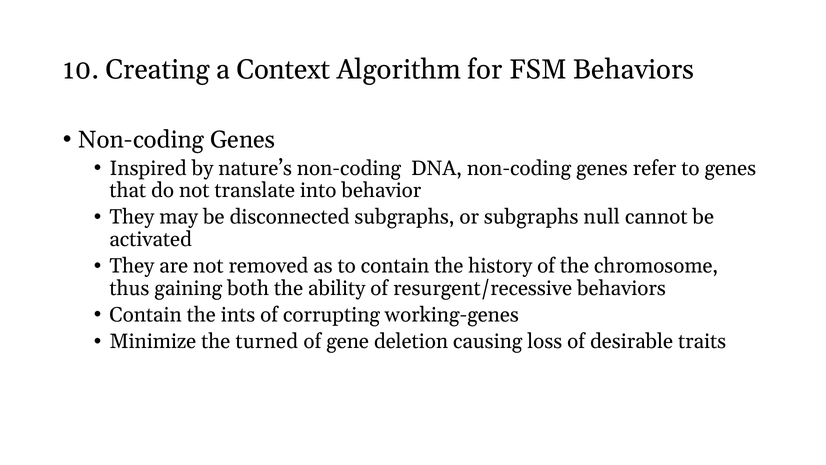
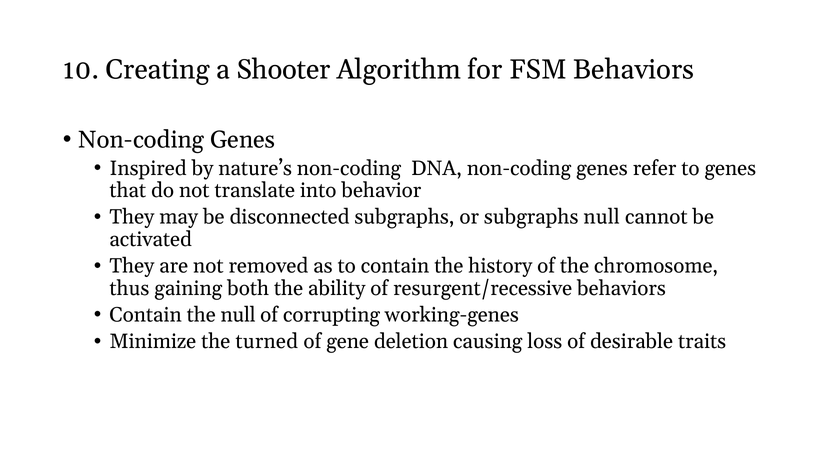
Context: Context -> Shooter
the ints: ints -> null
